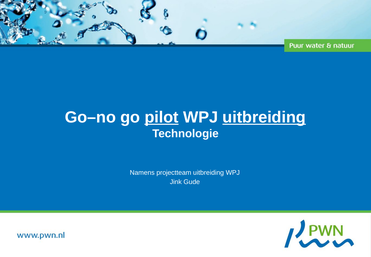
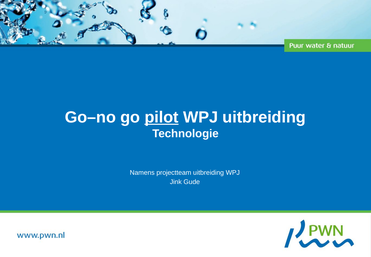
uitbreiding at (264, 117) underline: present -> none
